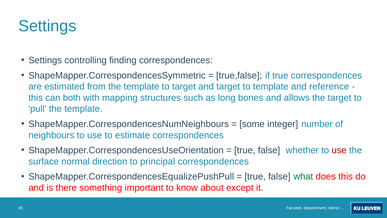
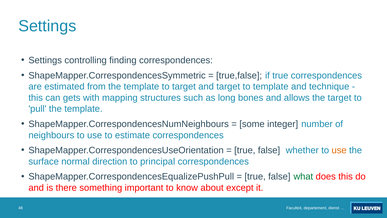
reference: reference -> technique
both: both -> gets
use at (339, 150) colour: red -> orange
